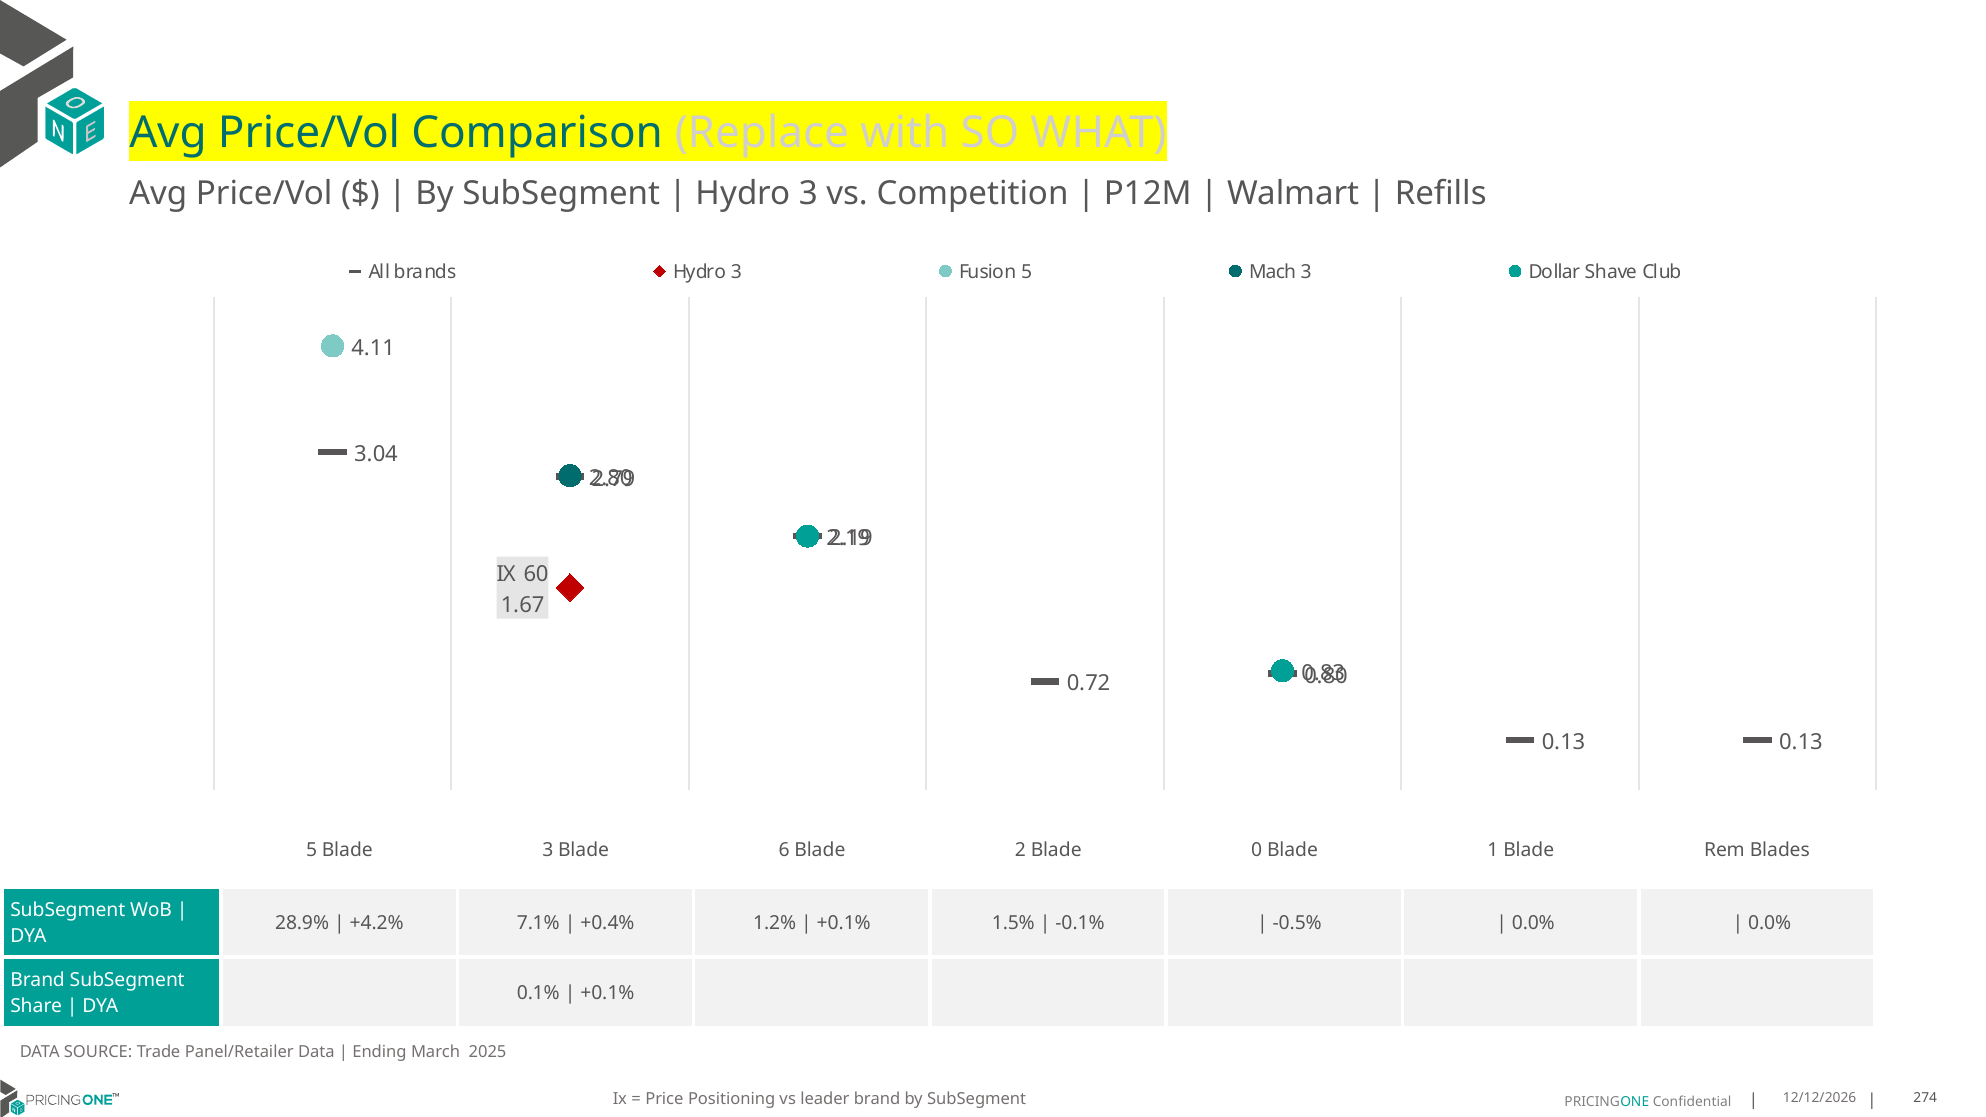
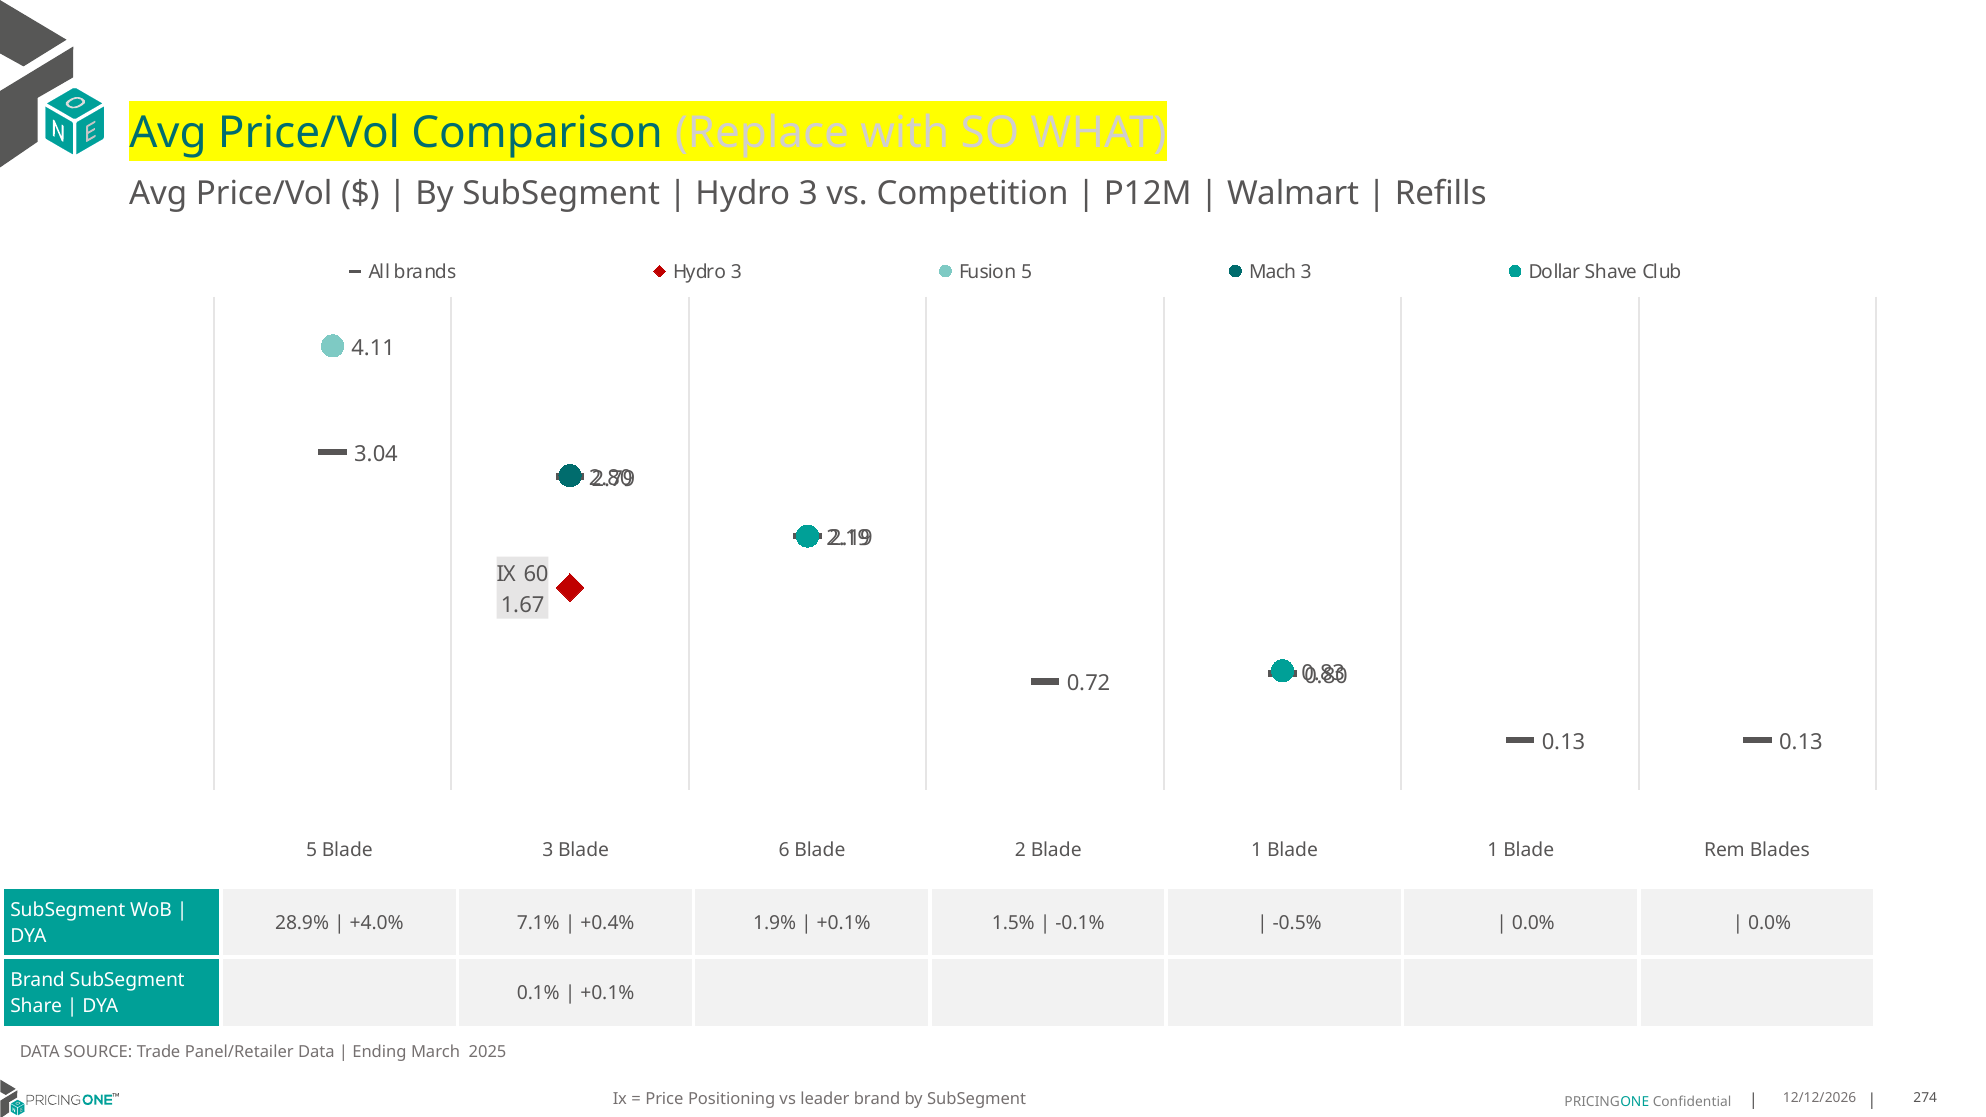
2 Blade 0: 0 -> 1
+4.2%: +4.2% -> +4.0%
1.2%: 1.2% -> 1.9%
